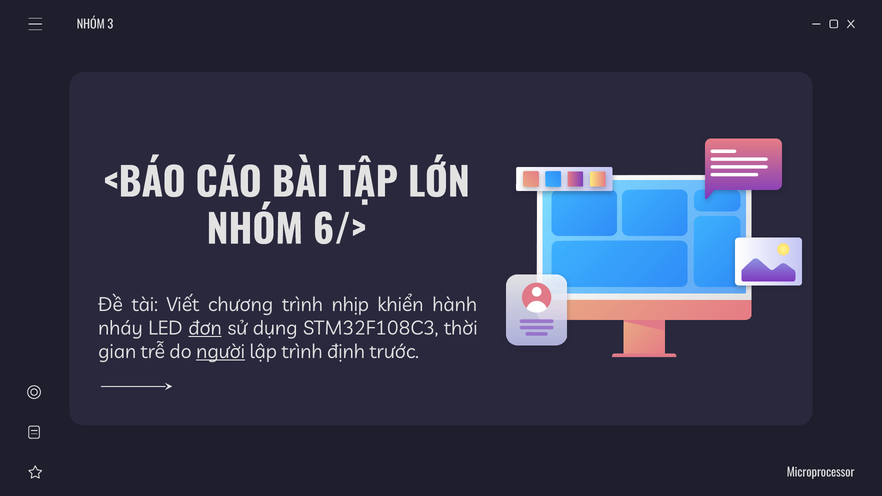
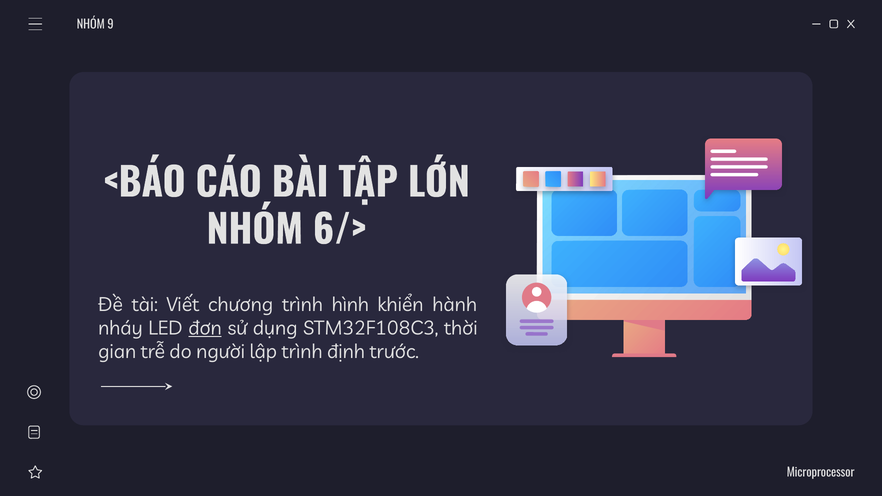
3: 3 -> 9
nhịp: nhịp -> hình
người underline: present -> none
